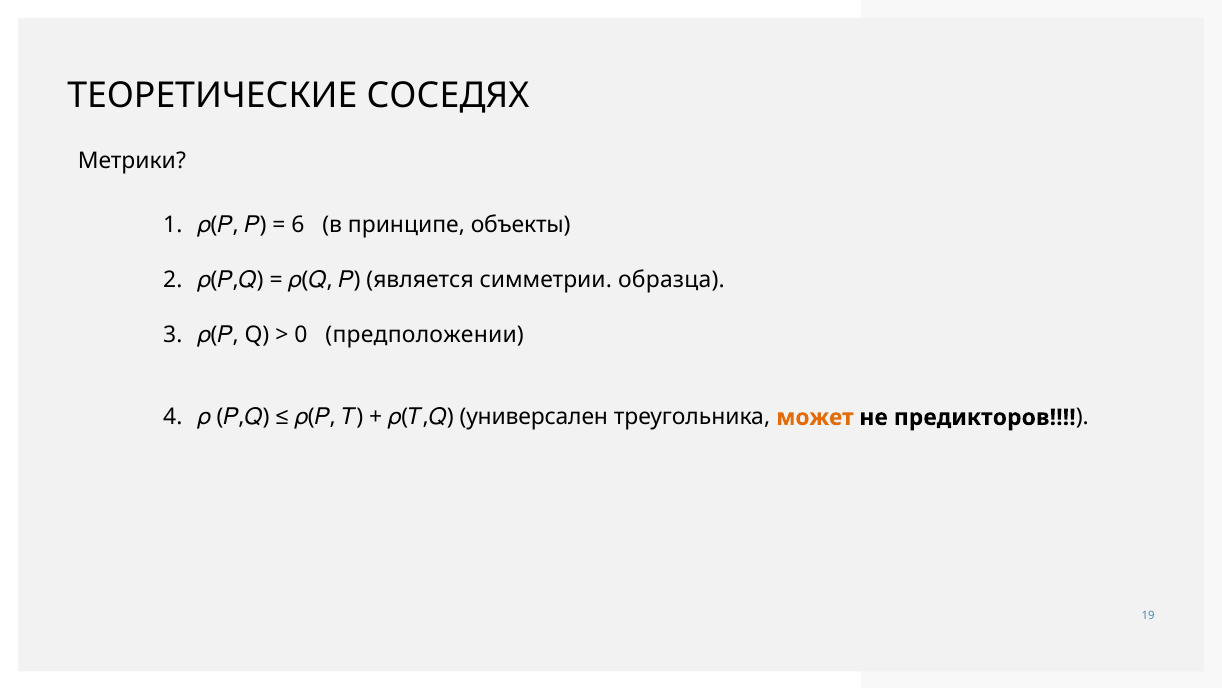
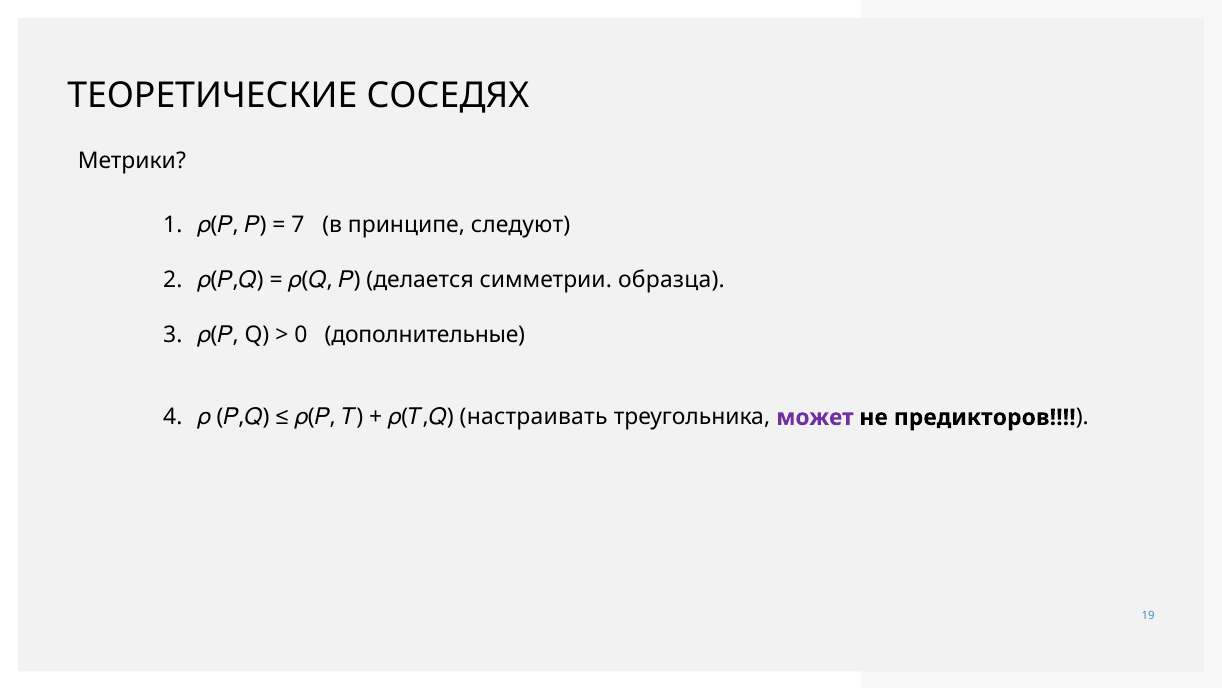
6: 6 -> 7
объекты: объекты -> следуют
является: является -> делается
предположении: предположении -> дополнительные
может colour: orange -> purple
универсален: универсален -> настраивать
